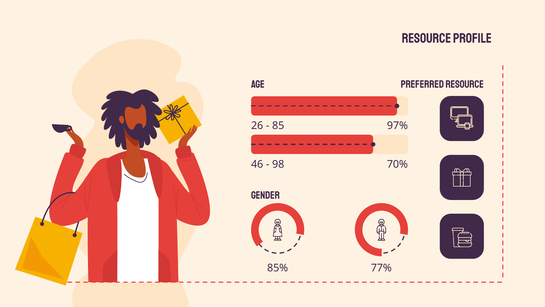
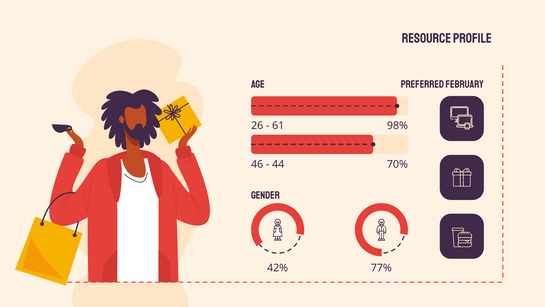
PREFERRED RESOURCE: RESOURCE -> FEBRUARY
85: 85 -> 61
97%: 97% -> 98%
98: 98 -> 44
85%: 85% -> 42%
